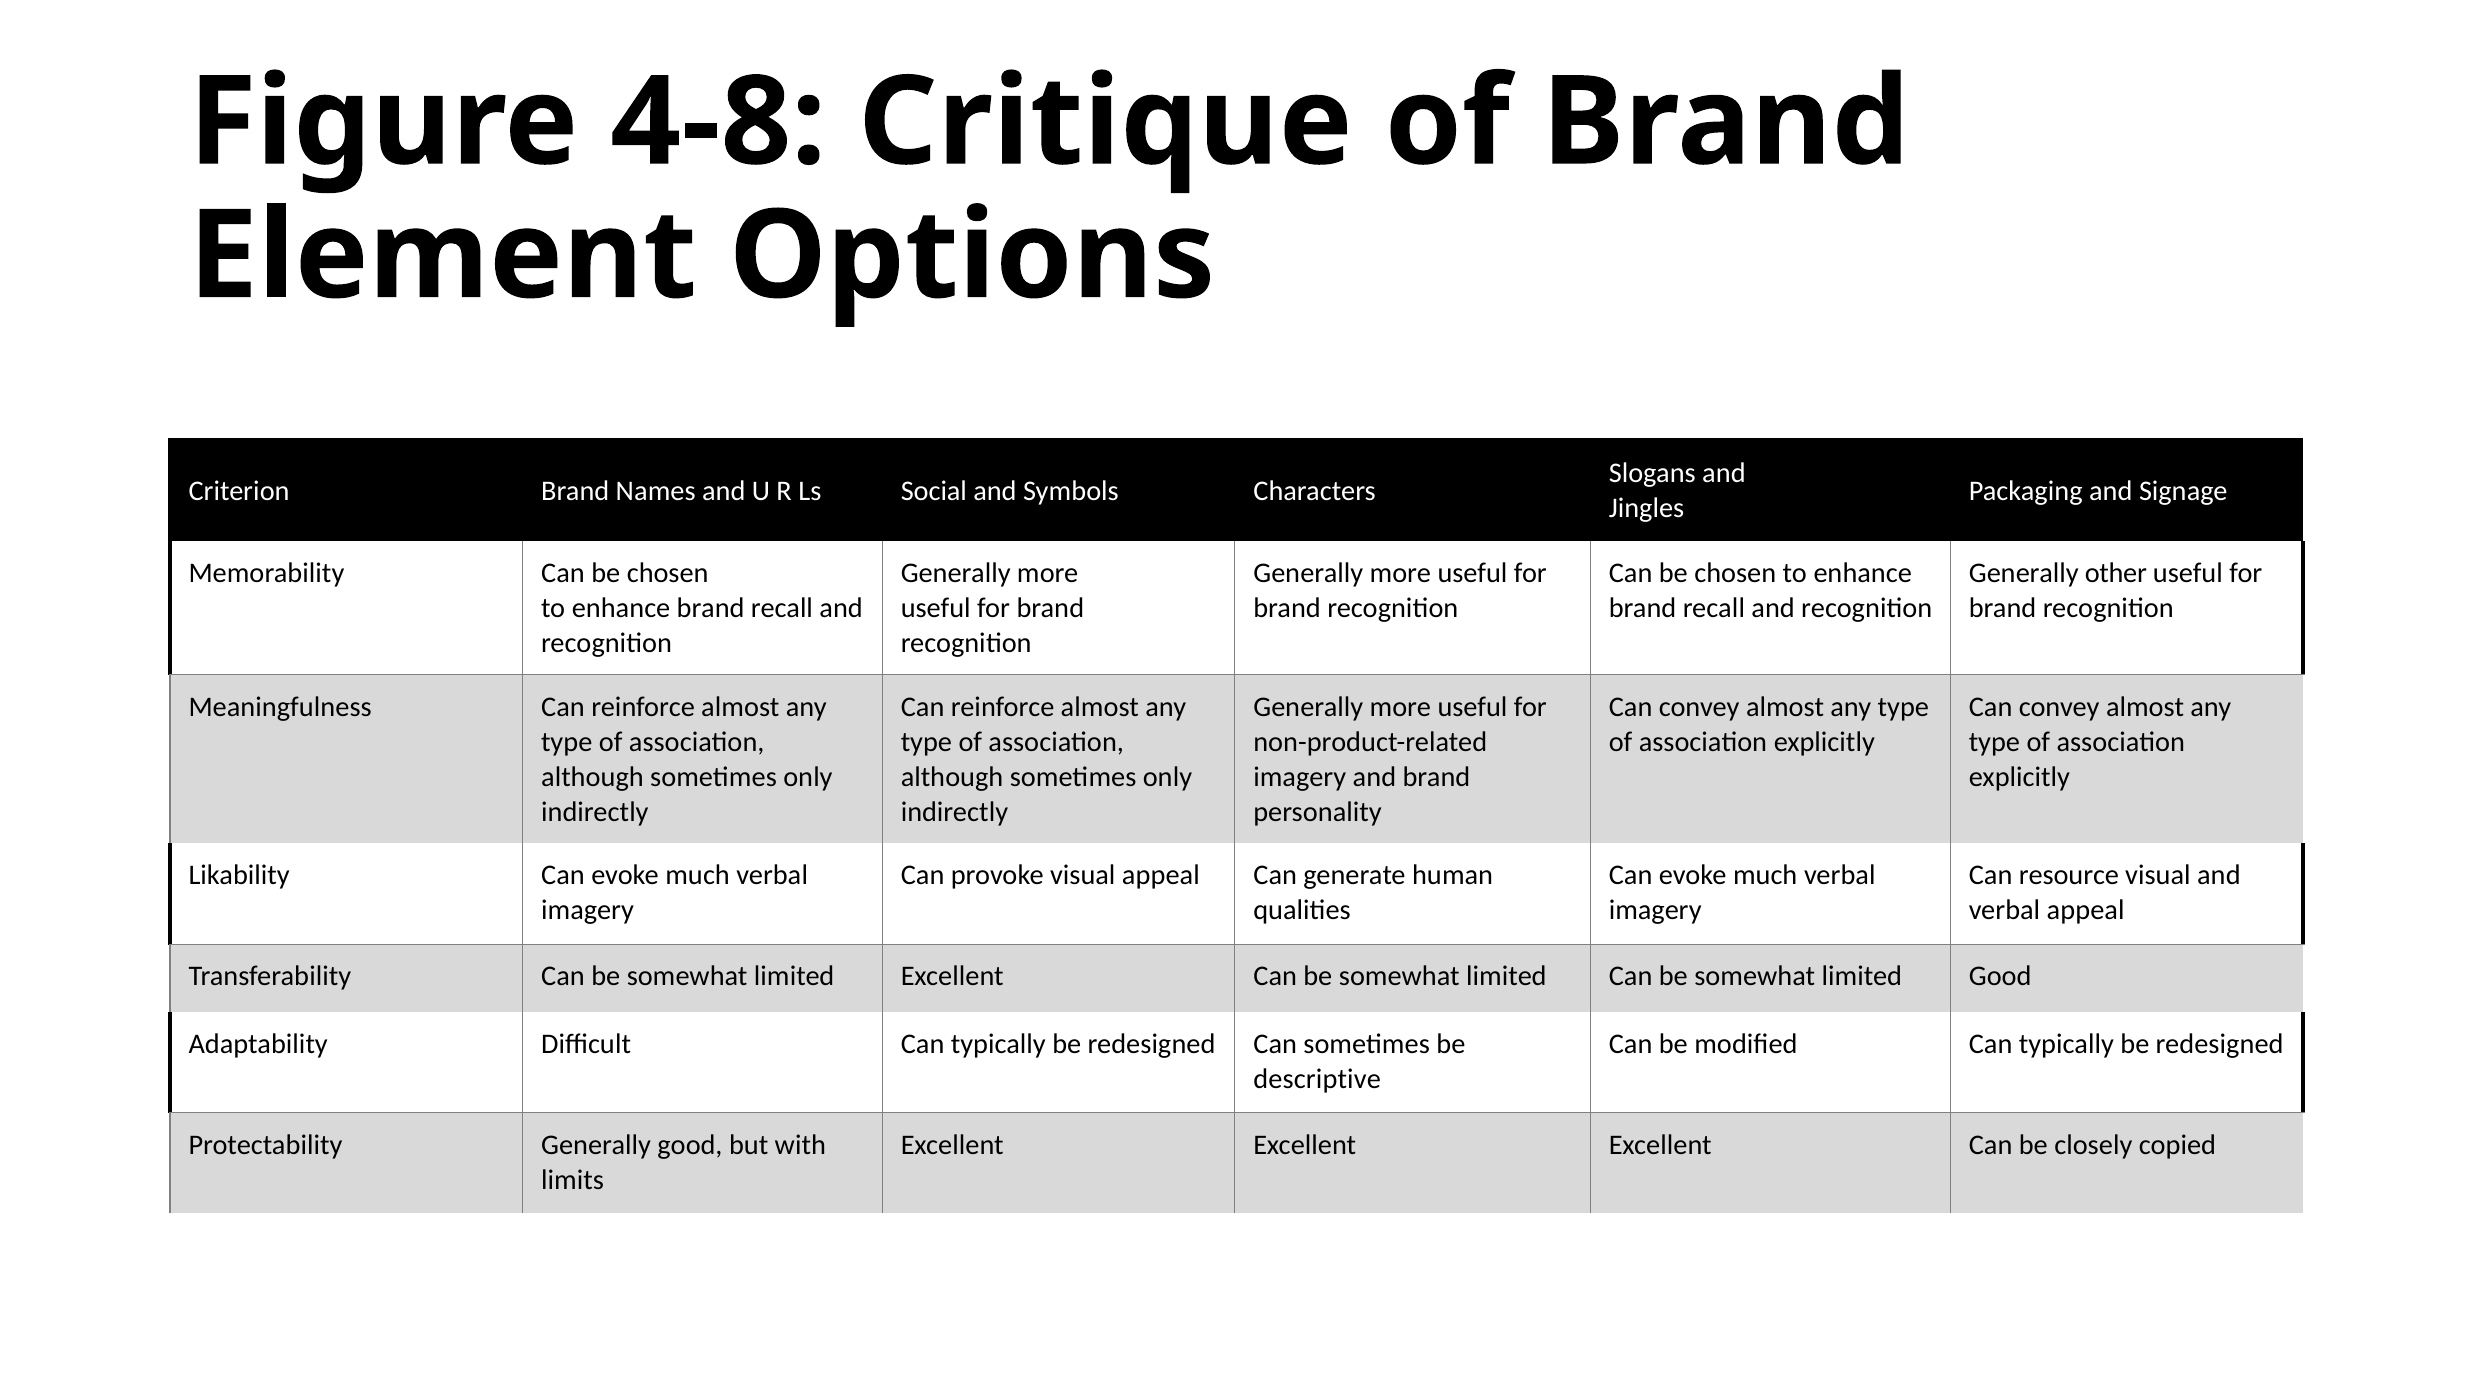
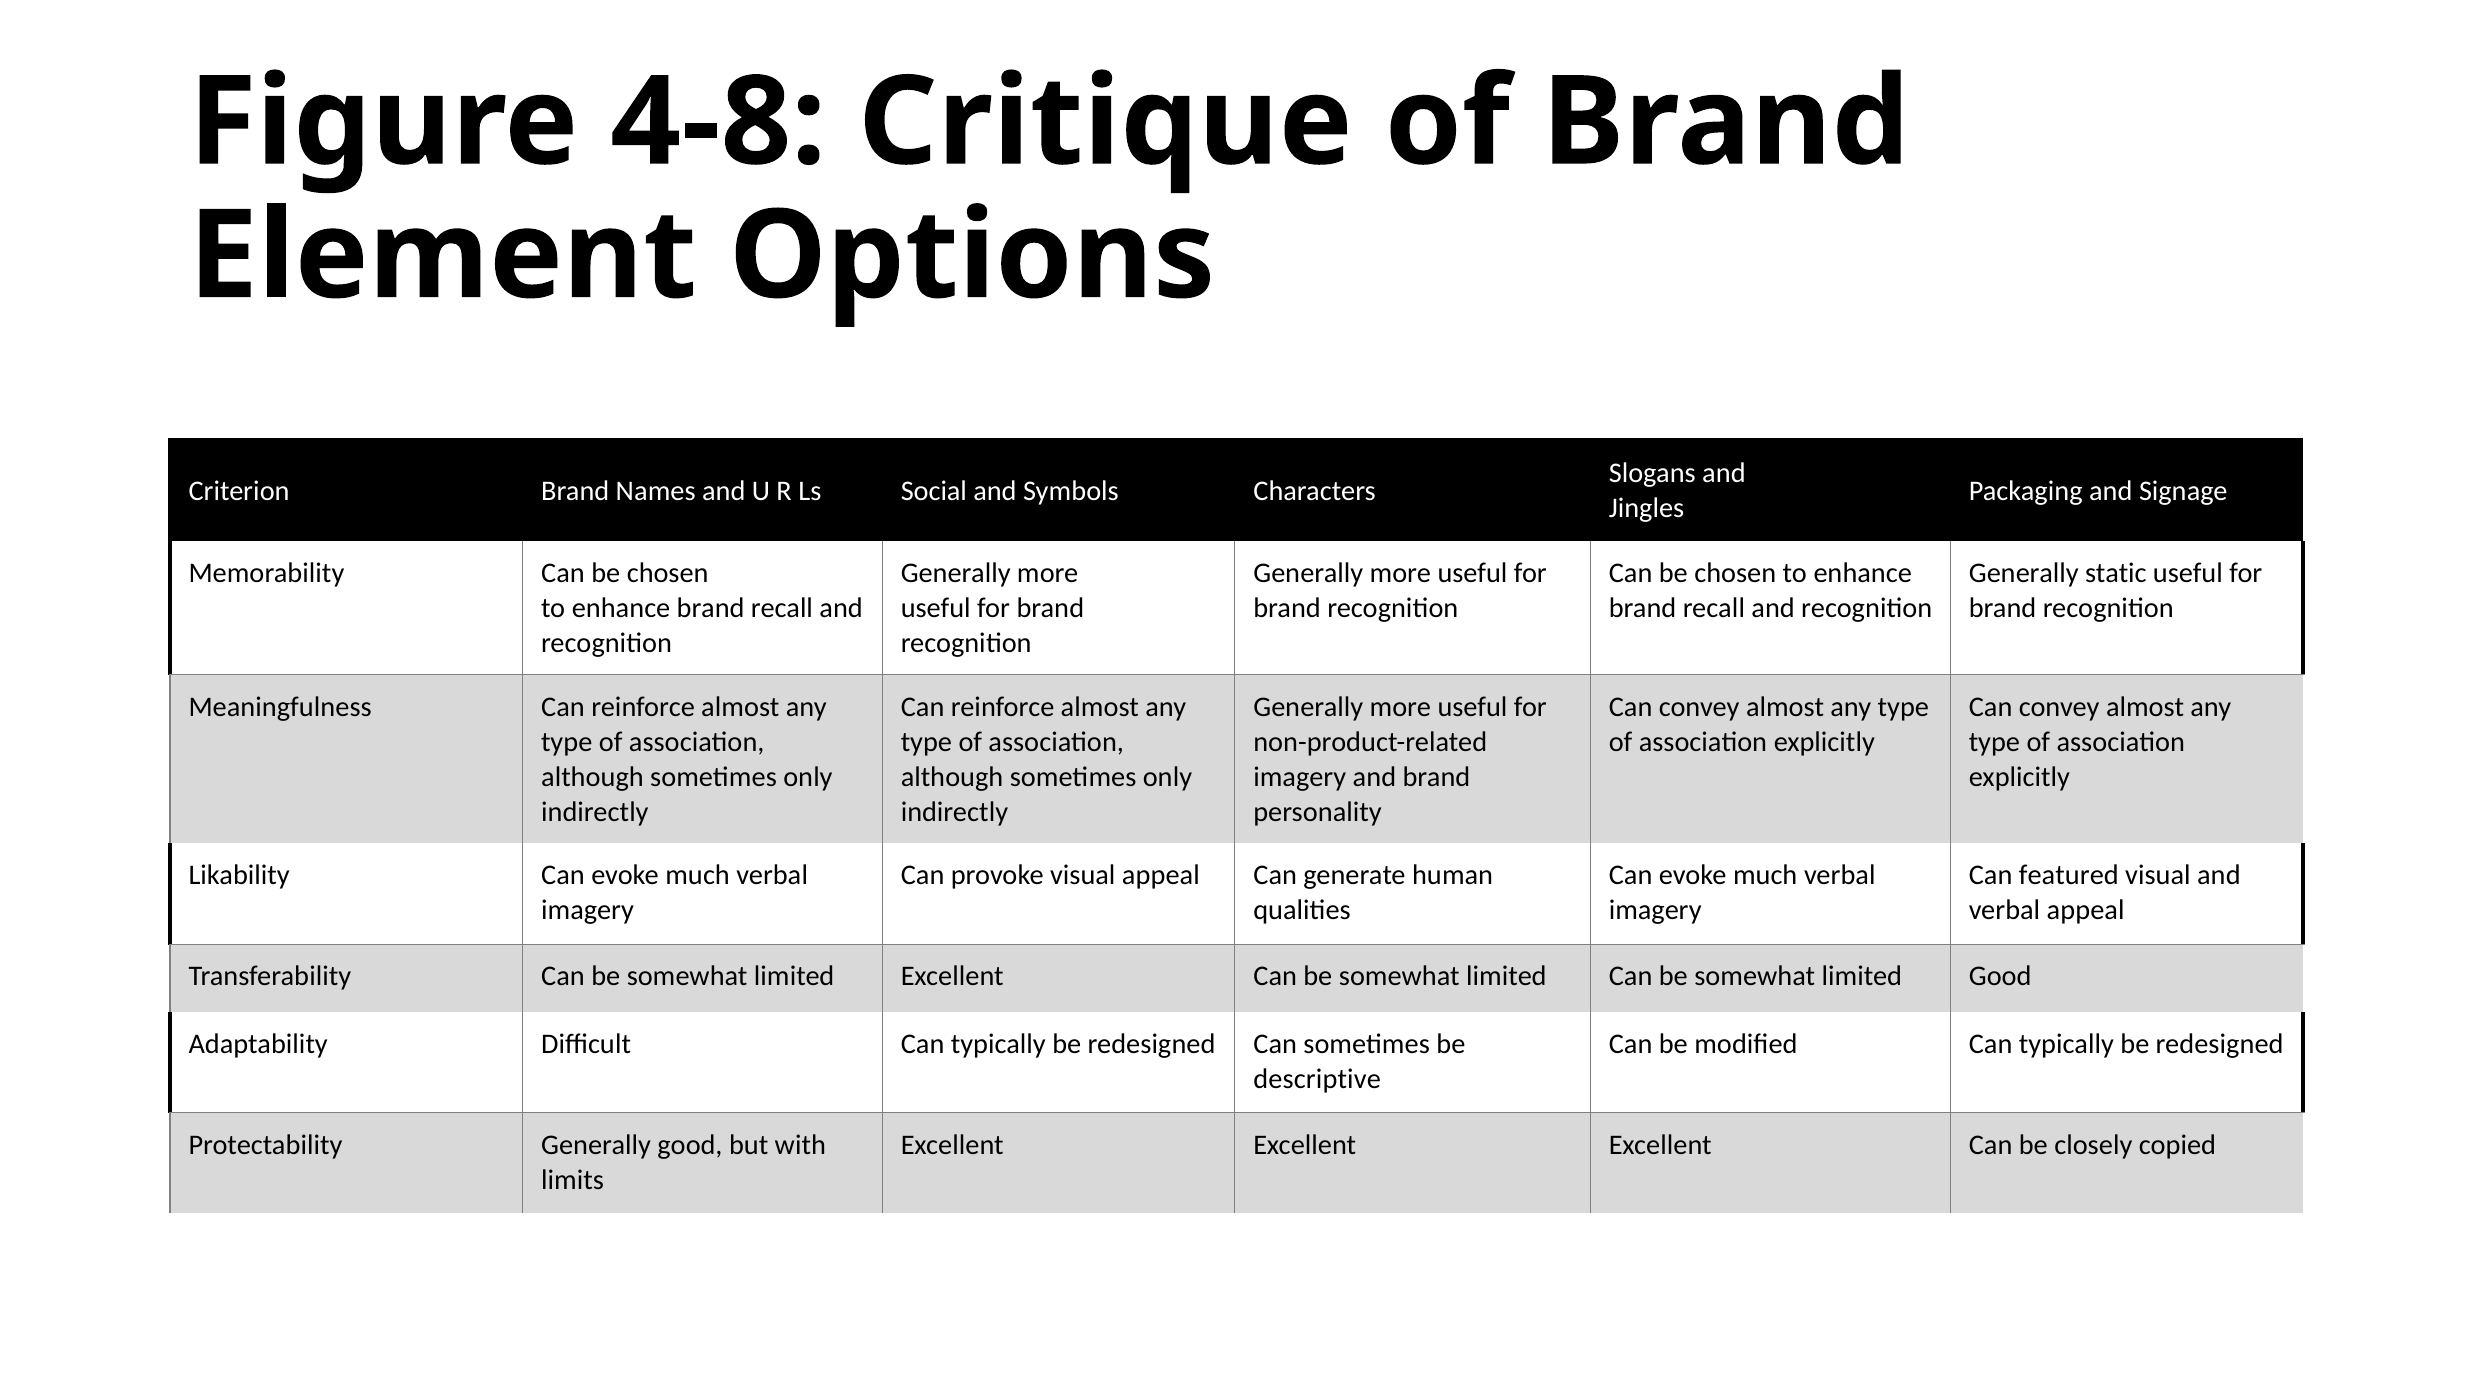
other: other -> static
resource: resource -> featured
